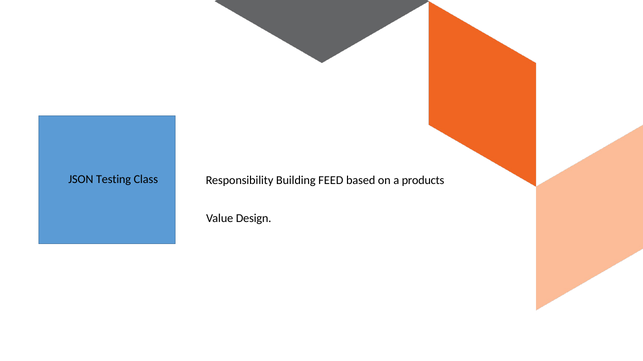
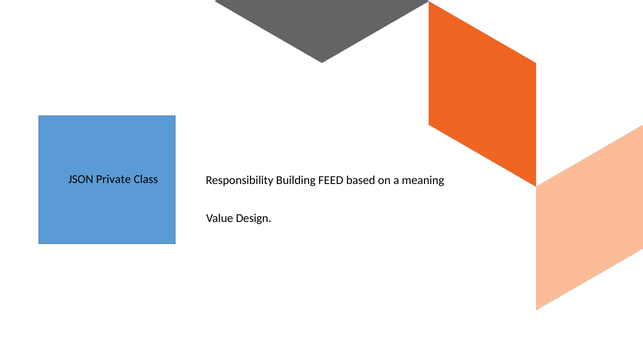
Testing: Testing -> Private
products: products -> meaning
